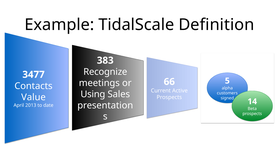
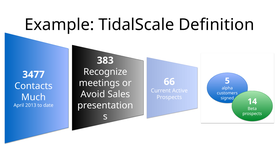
Using: Using -> Avoid
Value: Value -> Much
